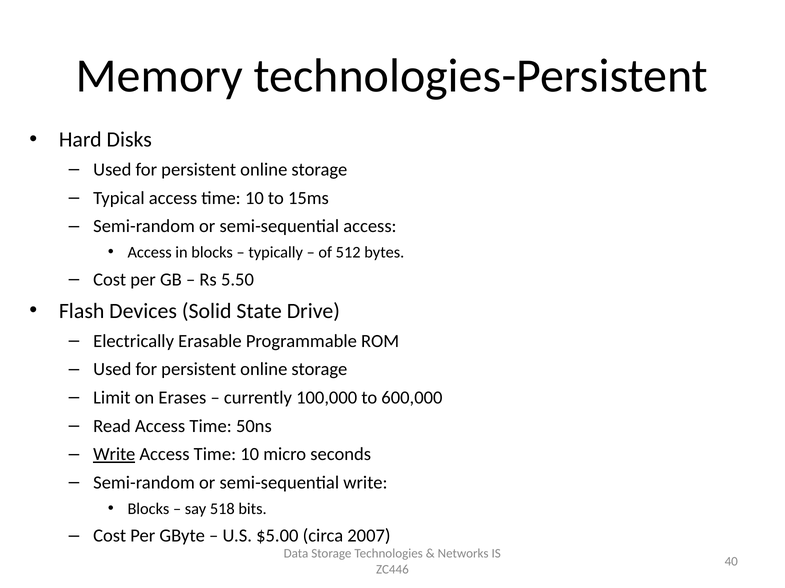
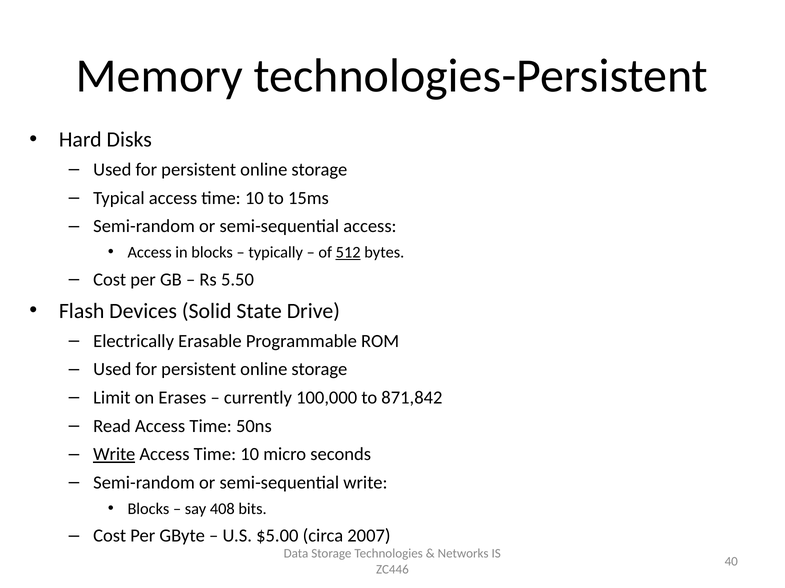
512 underline: none -> present
600,000: 600,000 -> 871,842
518: 518 -> 408
